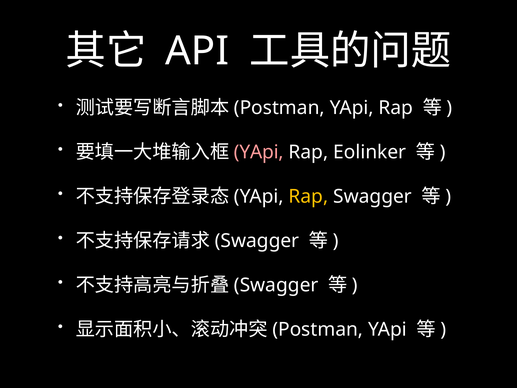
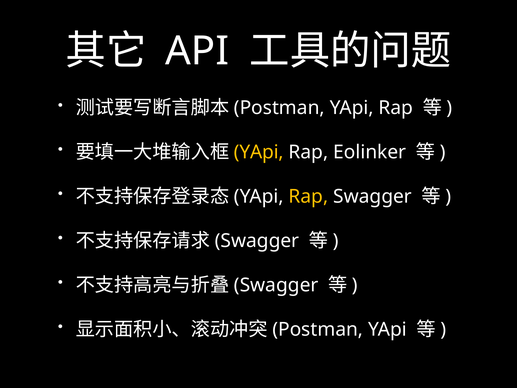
YApi at (259, 152) colour: pink -> yellow
